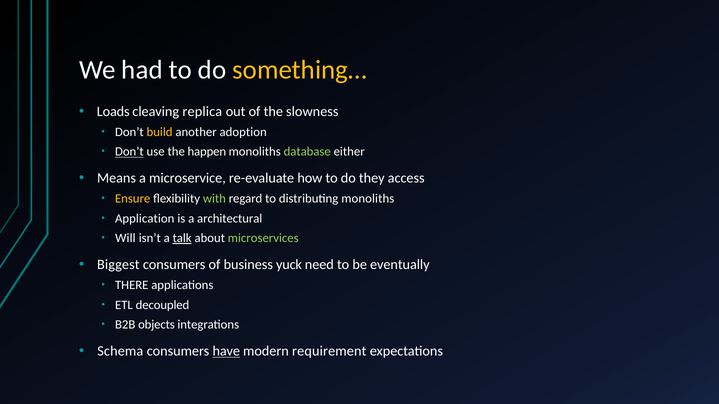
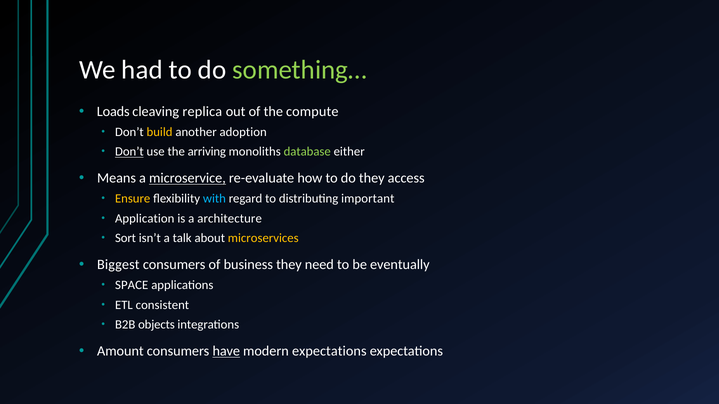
something… colour: yellow -> light green
slowness: slowness -> compute
happen: happen -> arriving
microservice underline: none -> present
with colour: light green -> light blue
distributing monoliths: monoliths -> important
architectural: architectural -> architecture
Will: Will -> Sort
talk underline: present -> none
microservices colour: light green -> yellow
business yuck: yuck -> they
THERE: THERE -> SPACE
decoupled: decoupled -> consistent
Schema: Schema -> Amount
modern requirement: requirement -> expectations
